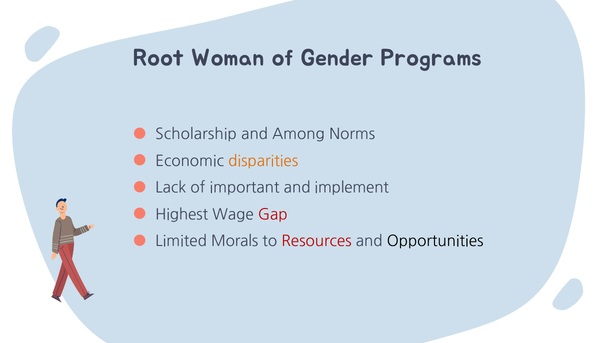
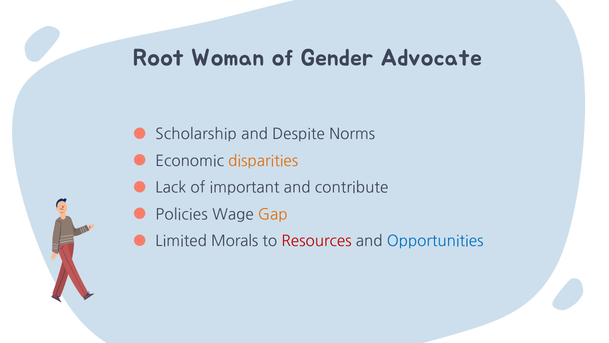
Programs: Programs -> Advocate
Among: Among -> Despite
implement: implement -> contribute
Highest: Highest -> Policies
Gap colour: red -> orange
Opportunities colour: black -> blue
